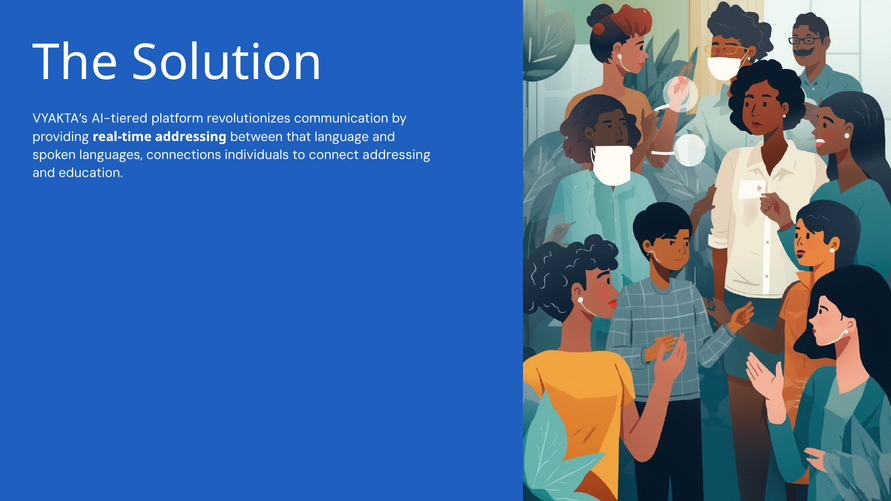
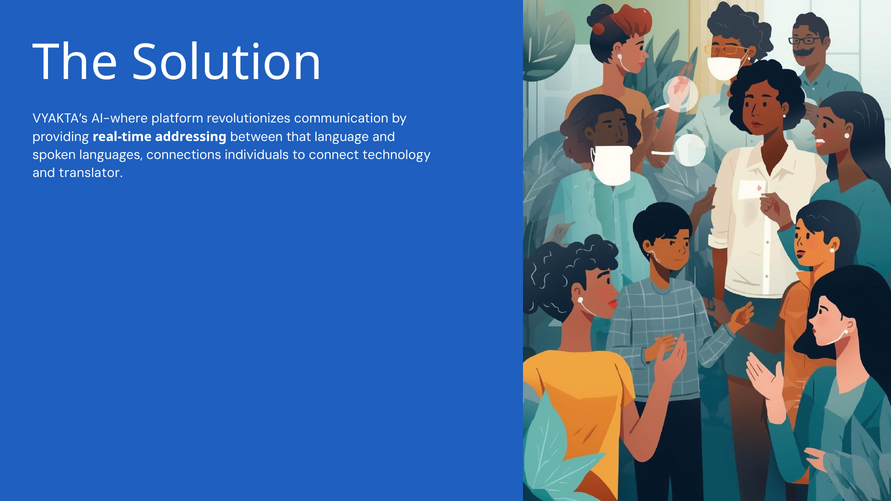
AI-tiered: AI-tiered -> AI-where
connect addressing: addressing -> technology
education: education -> translator
